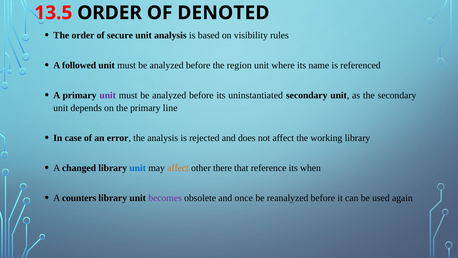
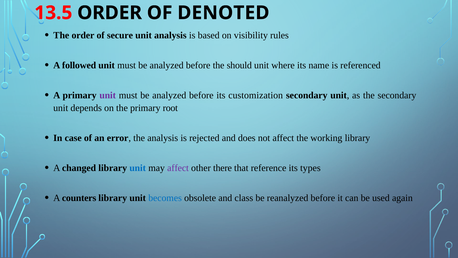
region: region -> should
uninstantiated: uninstantiated -> customization
line: line -> root
affect at (178, 168) colour: orange -> purple
when: when -> types
becomes colour: purple -> blue
once: once -> class
